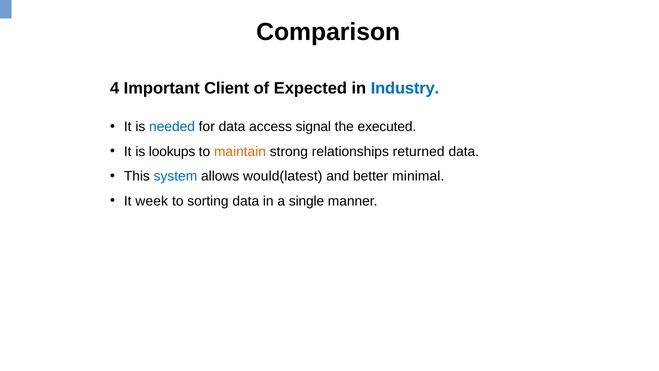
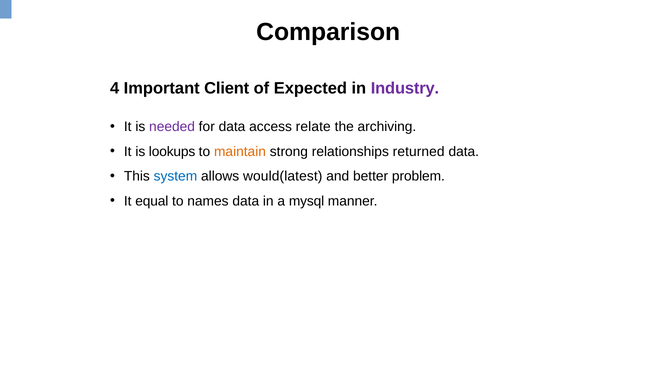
Industry colour: blue -> purple
needed colour: blue -> purple
signal: signal -> relate
executed: executed -> archiving
minimal: minimal -> problem
week: week -> equal
sorting: sorting -> names
single: single -> mysql
